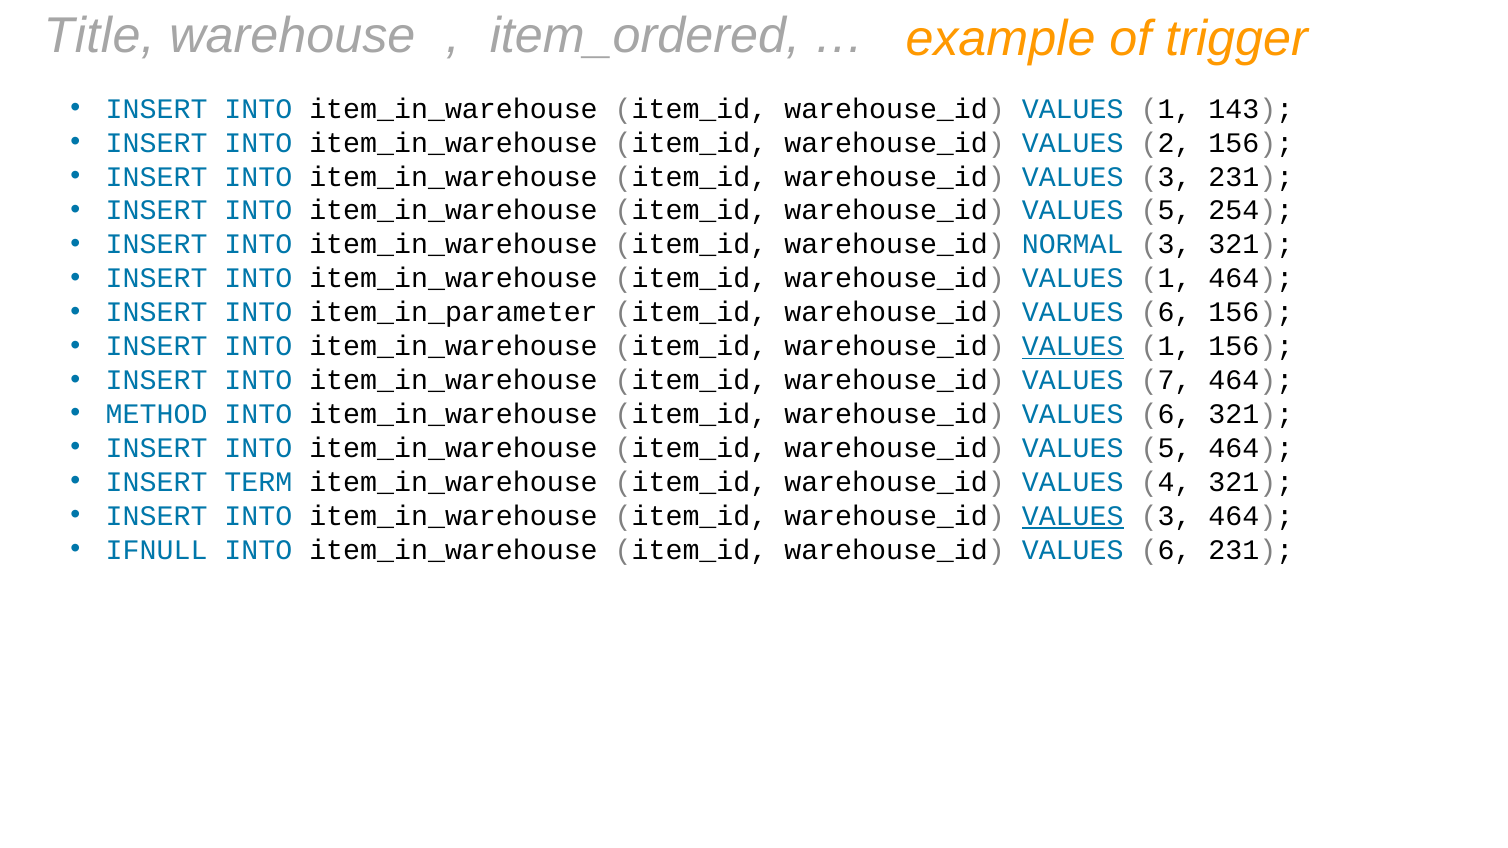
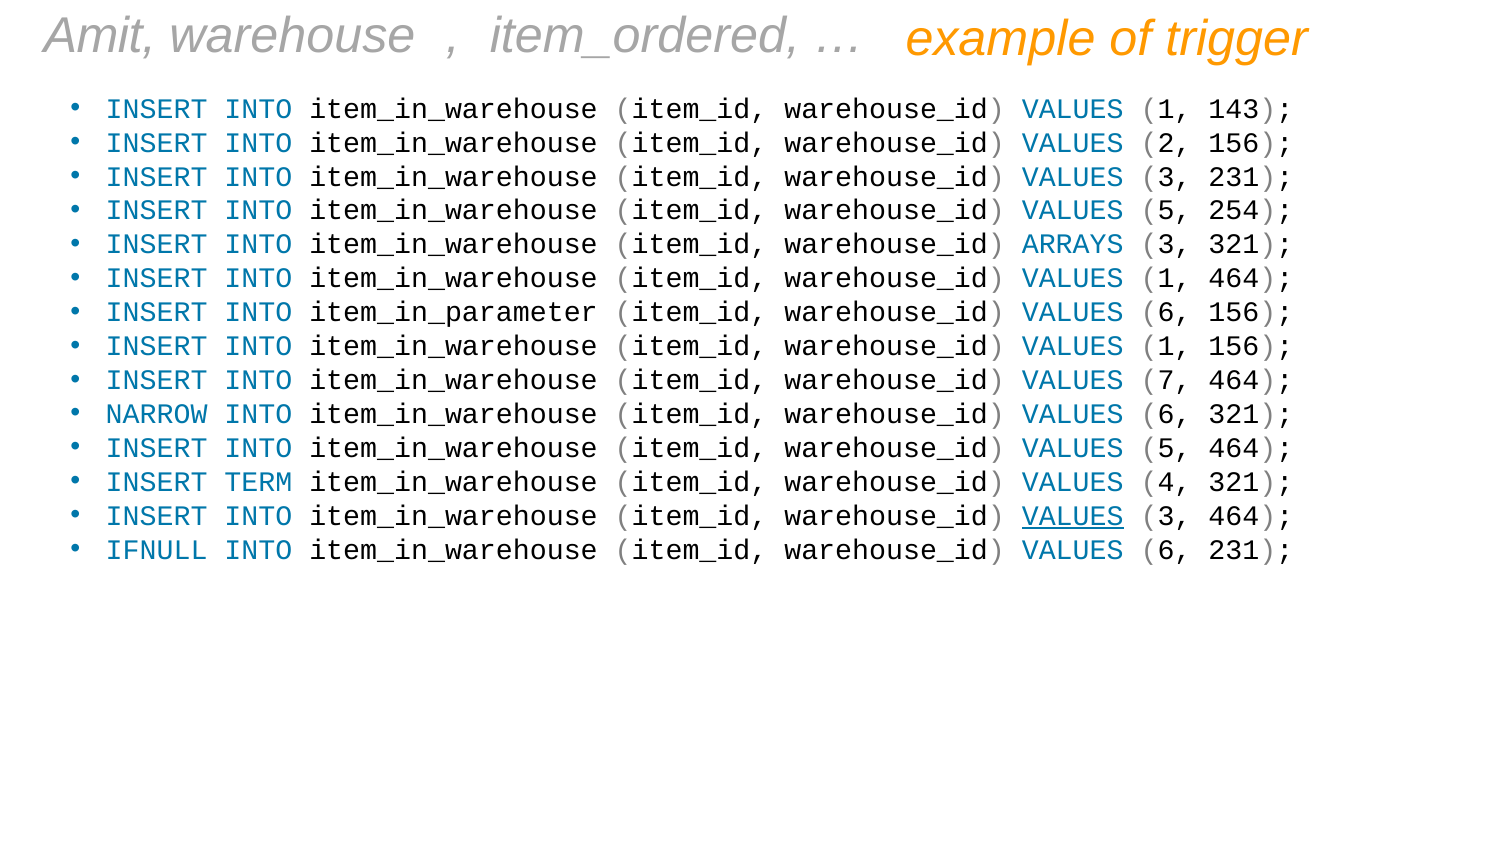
Title: Title -> Amit
NORMAL: NORMAL -> ARRAYS
VALUES at (1073, 346) underline: present -> none
METHOD: METHOD -> NARROW
